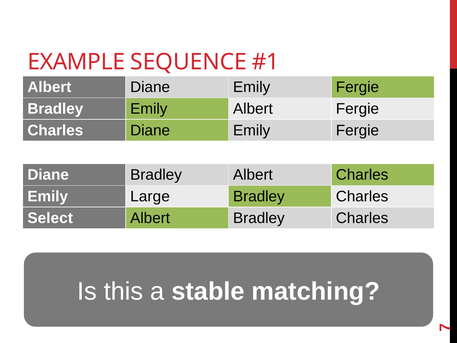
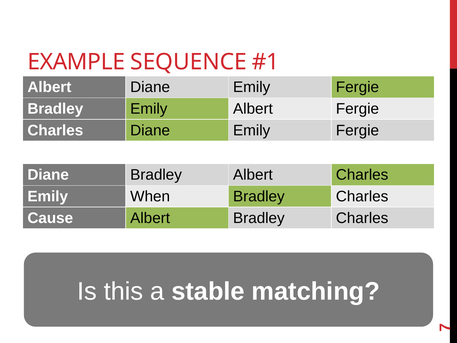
Large: Large -> When
Select: Select -> Cause
